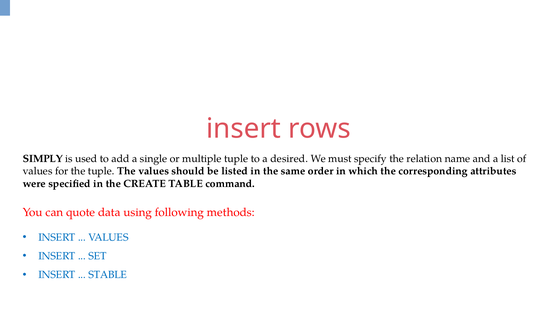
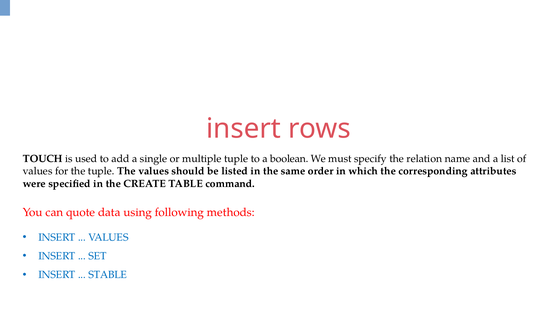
SIMPLY: SIMPLY -> TOUCH
desired: desired -> boolean
